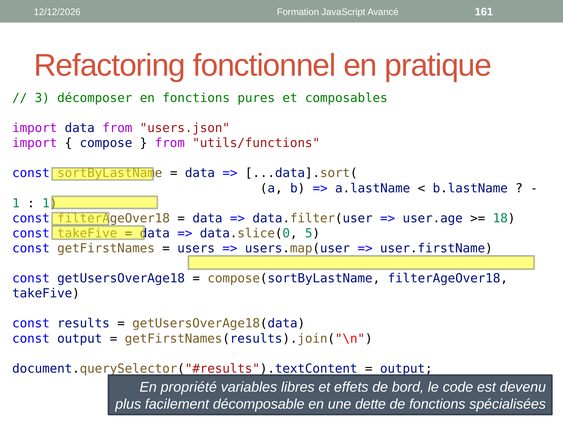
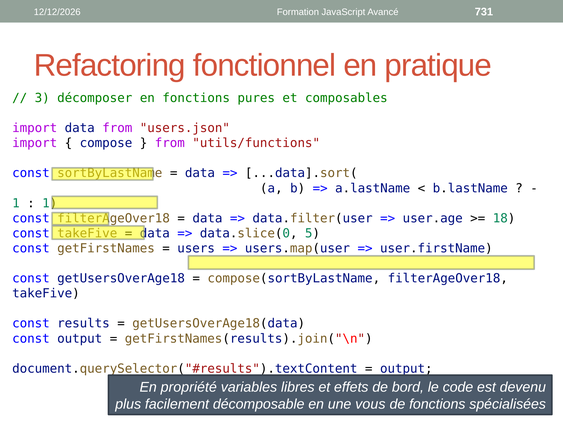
161: 161 -> 731
dette: dette -> vous
